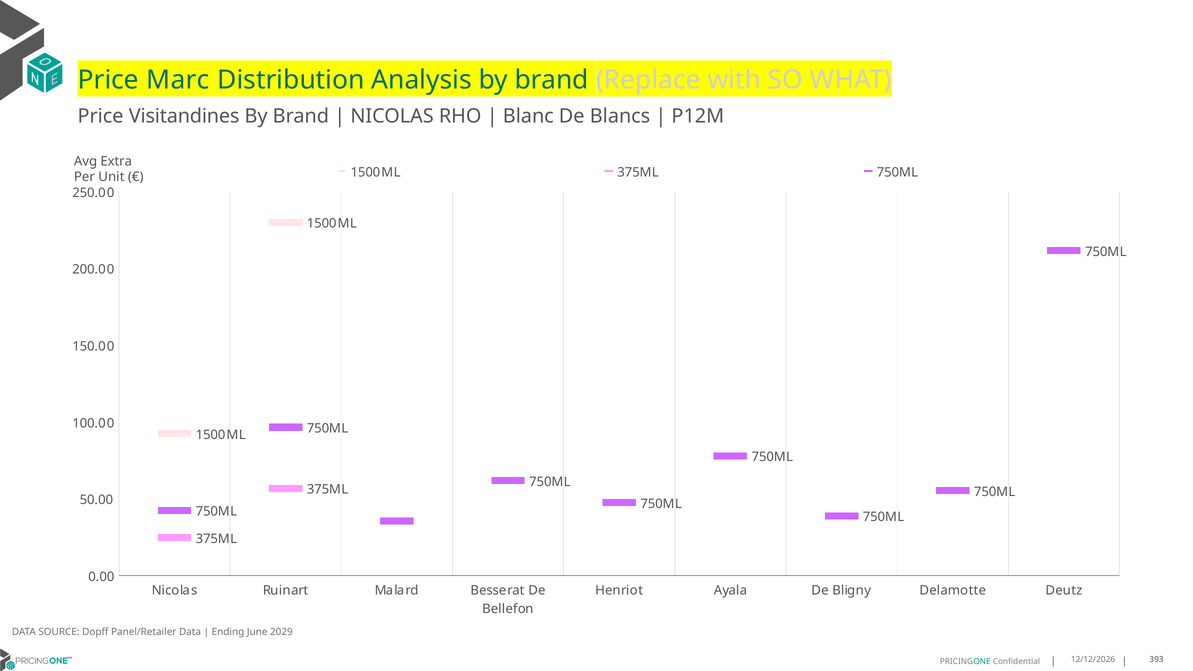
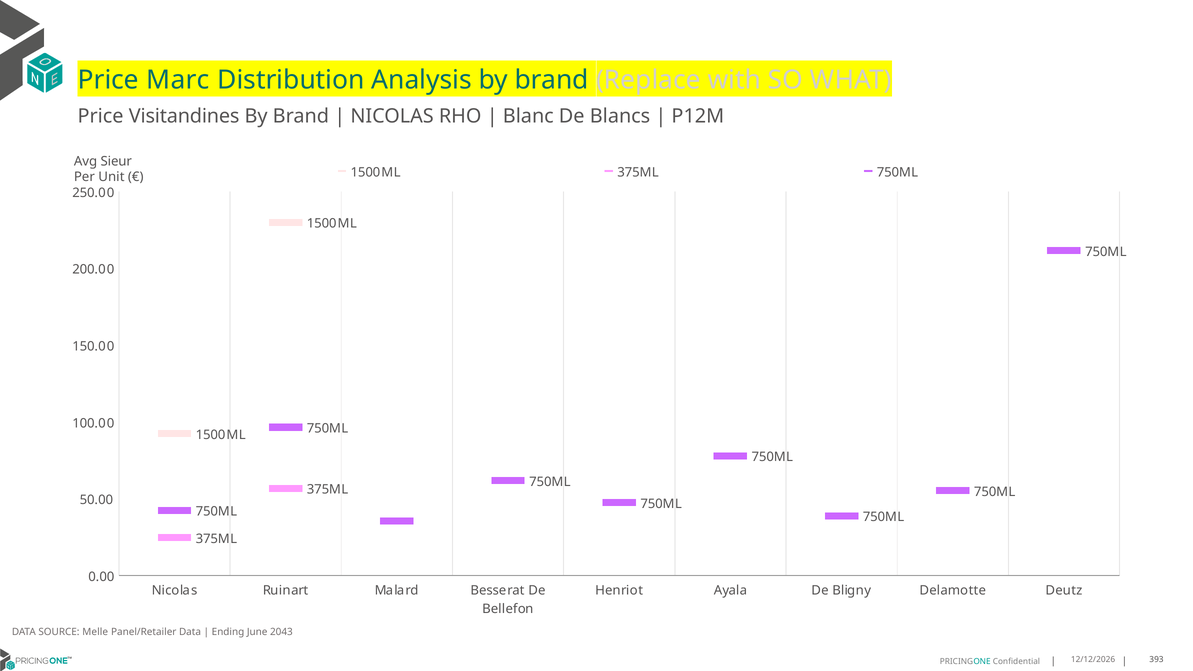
Extra: Extra -> Sieur
Dopff: Dopff -> Melle
2029: 2029 -> 2043
